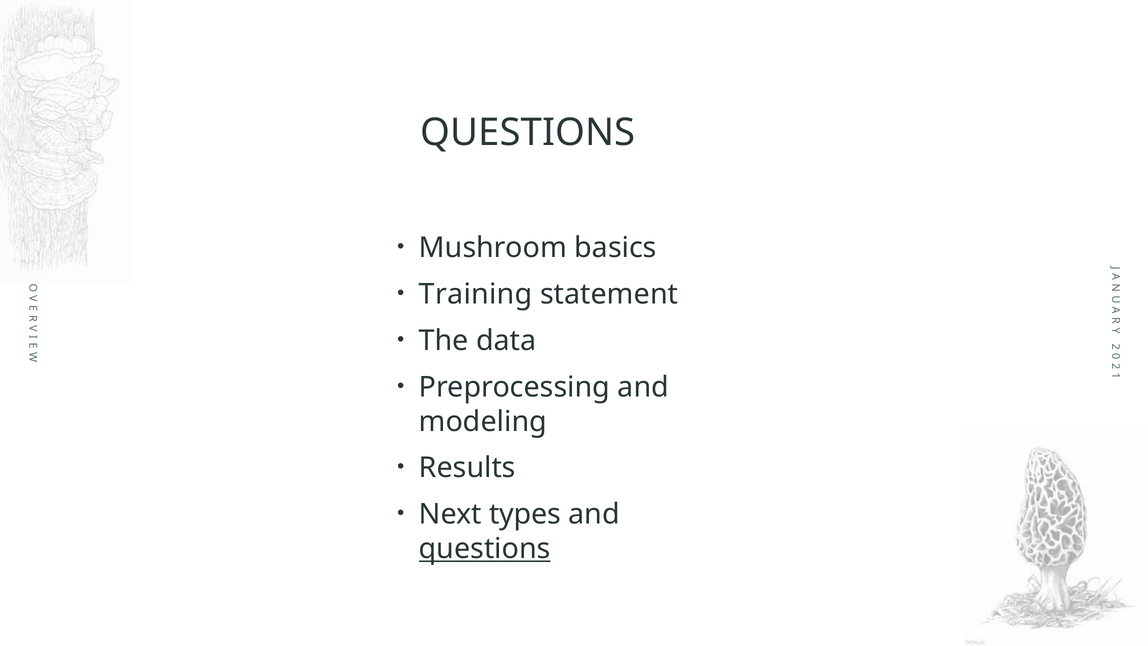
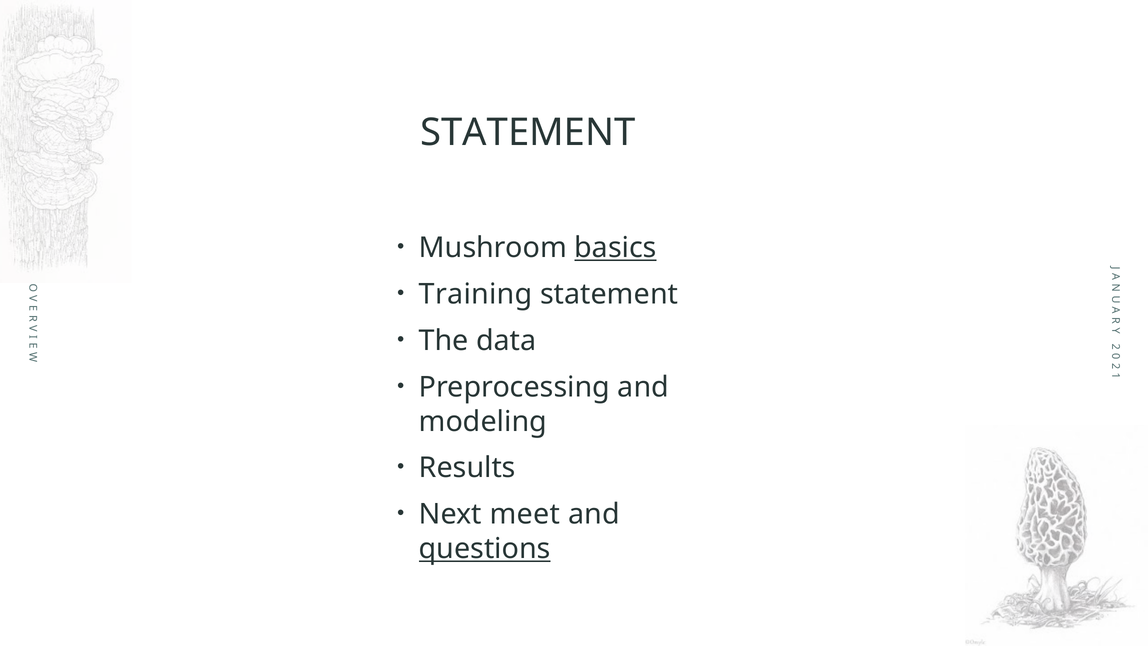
QUESTIONS at (528, 132): QUESTIONS -> STATEMENT
basics underline: none -> present
types: types -> meet
